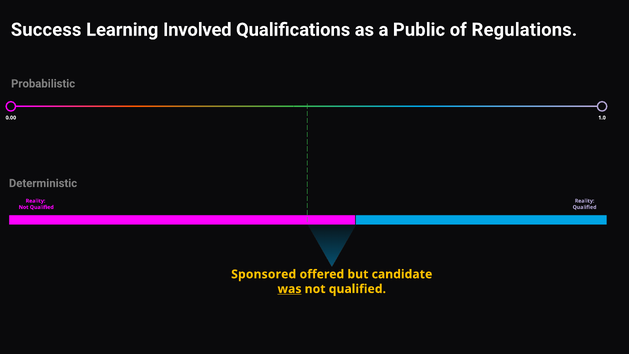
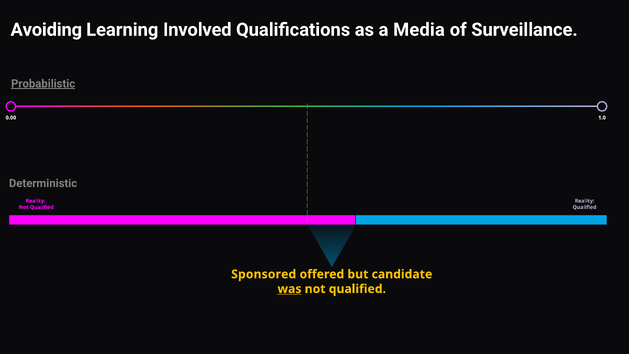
Success: Success -> Avoiding
Public: Public -> Media
Regulations: Regulations -> Surveillance
Probabilistic underline: none -> present
